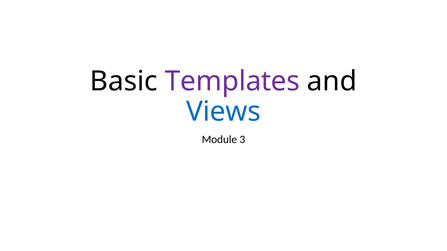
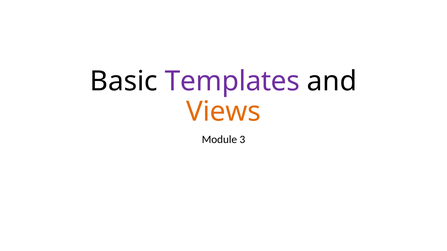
Views colour: blue -> orange
